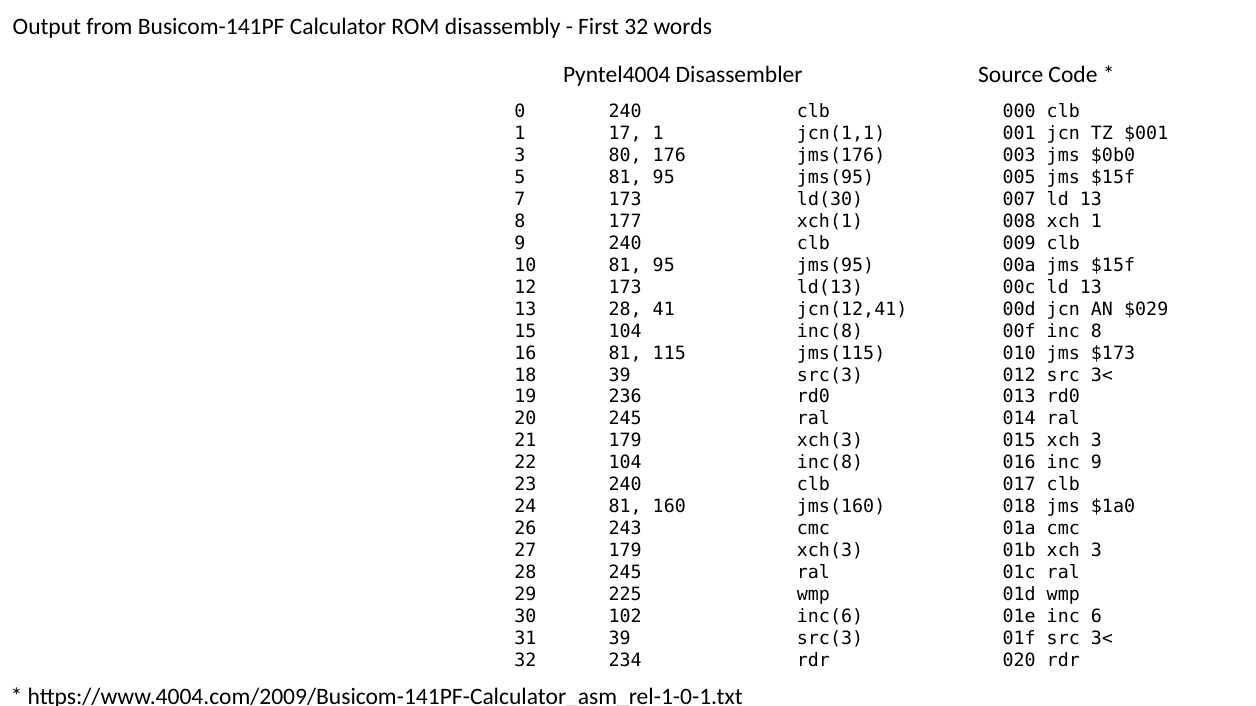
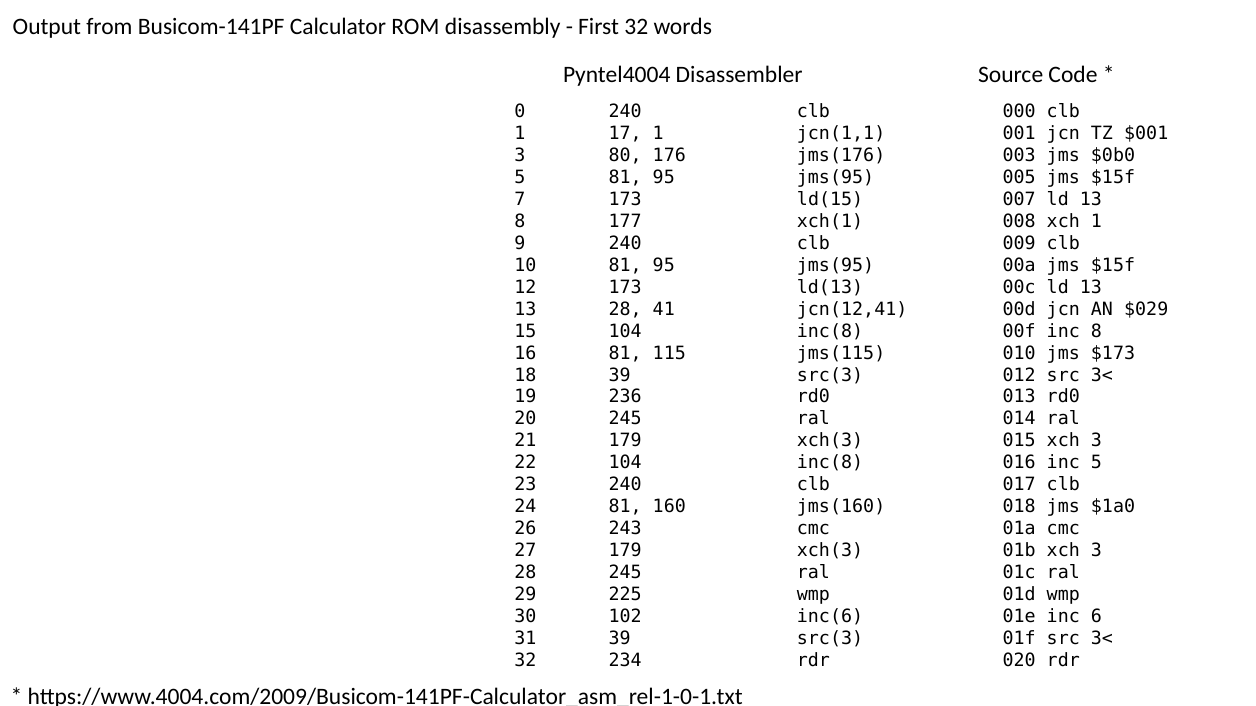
ld(30: ld(30 -> ld(15
inc 9: 9 -> 5
